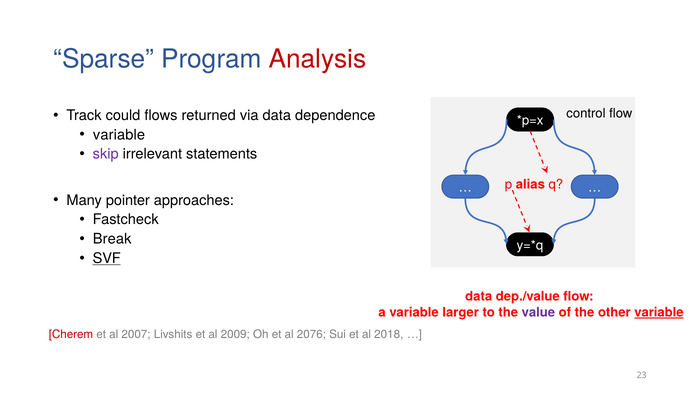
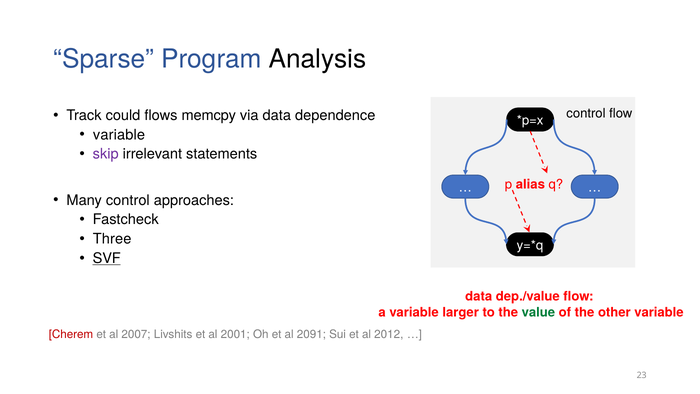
Analysis colour: red -> black
returned: returned -> memcpy
Many pointer: pointer -> control
Break: Break -> Three
value colour: purple -> green
variable at (659, 312) underline: present -> none
2009: 2009 -> 2001
2076: 2076 -> 2091
2018: 2018 -> 2012
